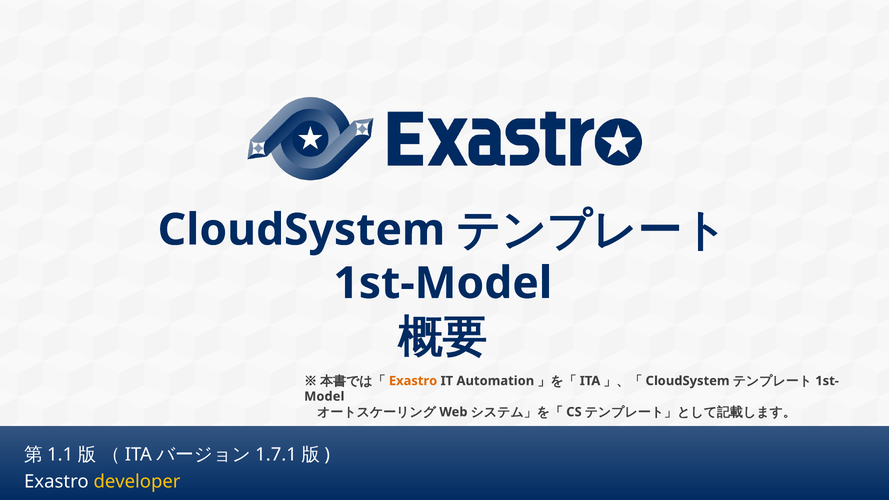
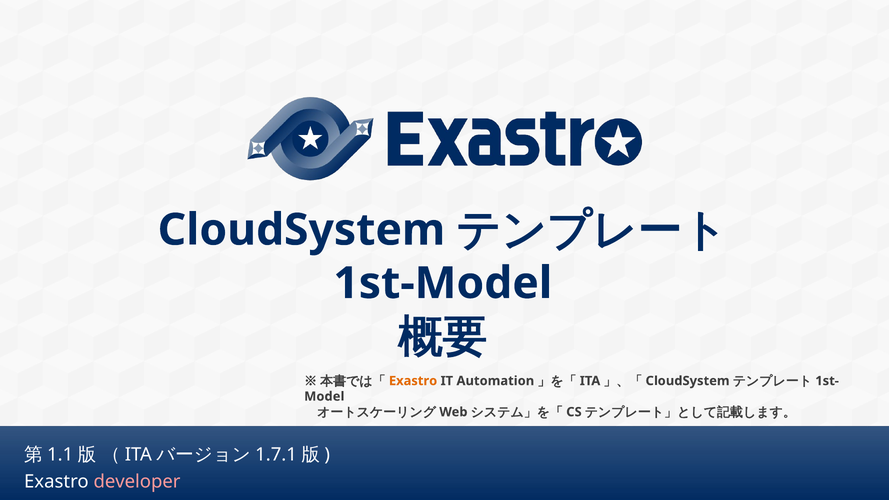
developer colour: yellow -> pink
